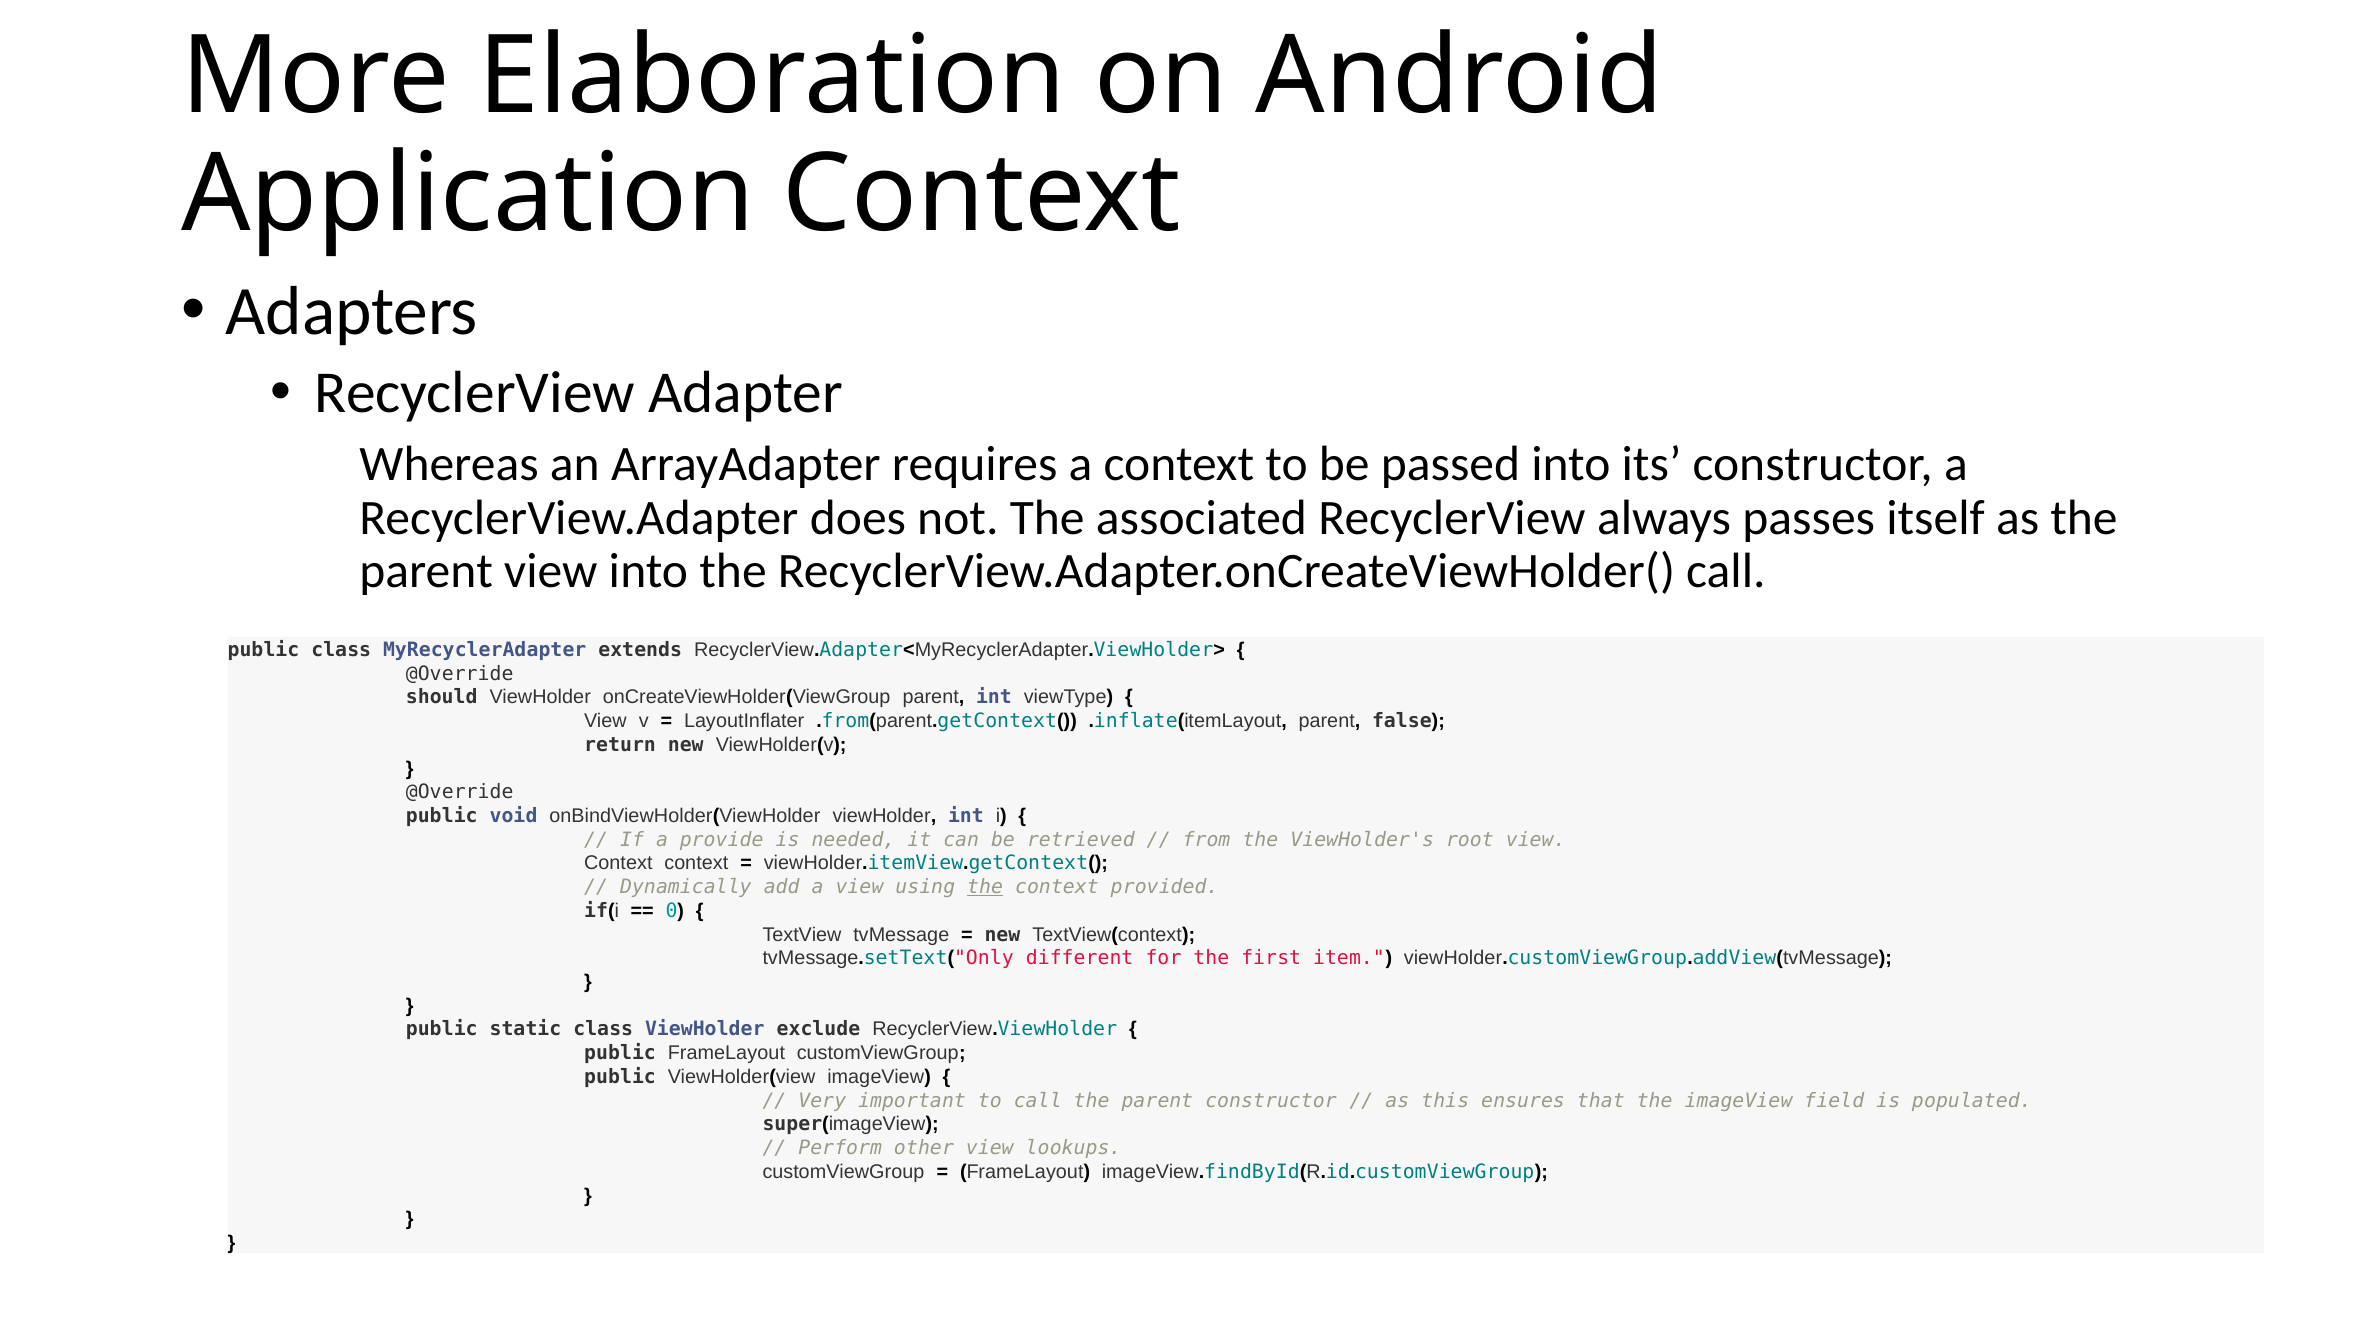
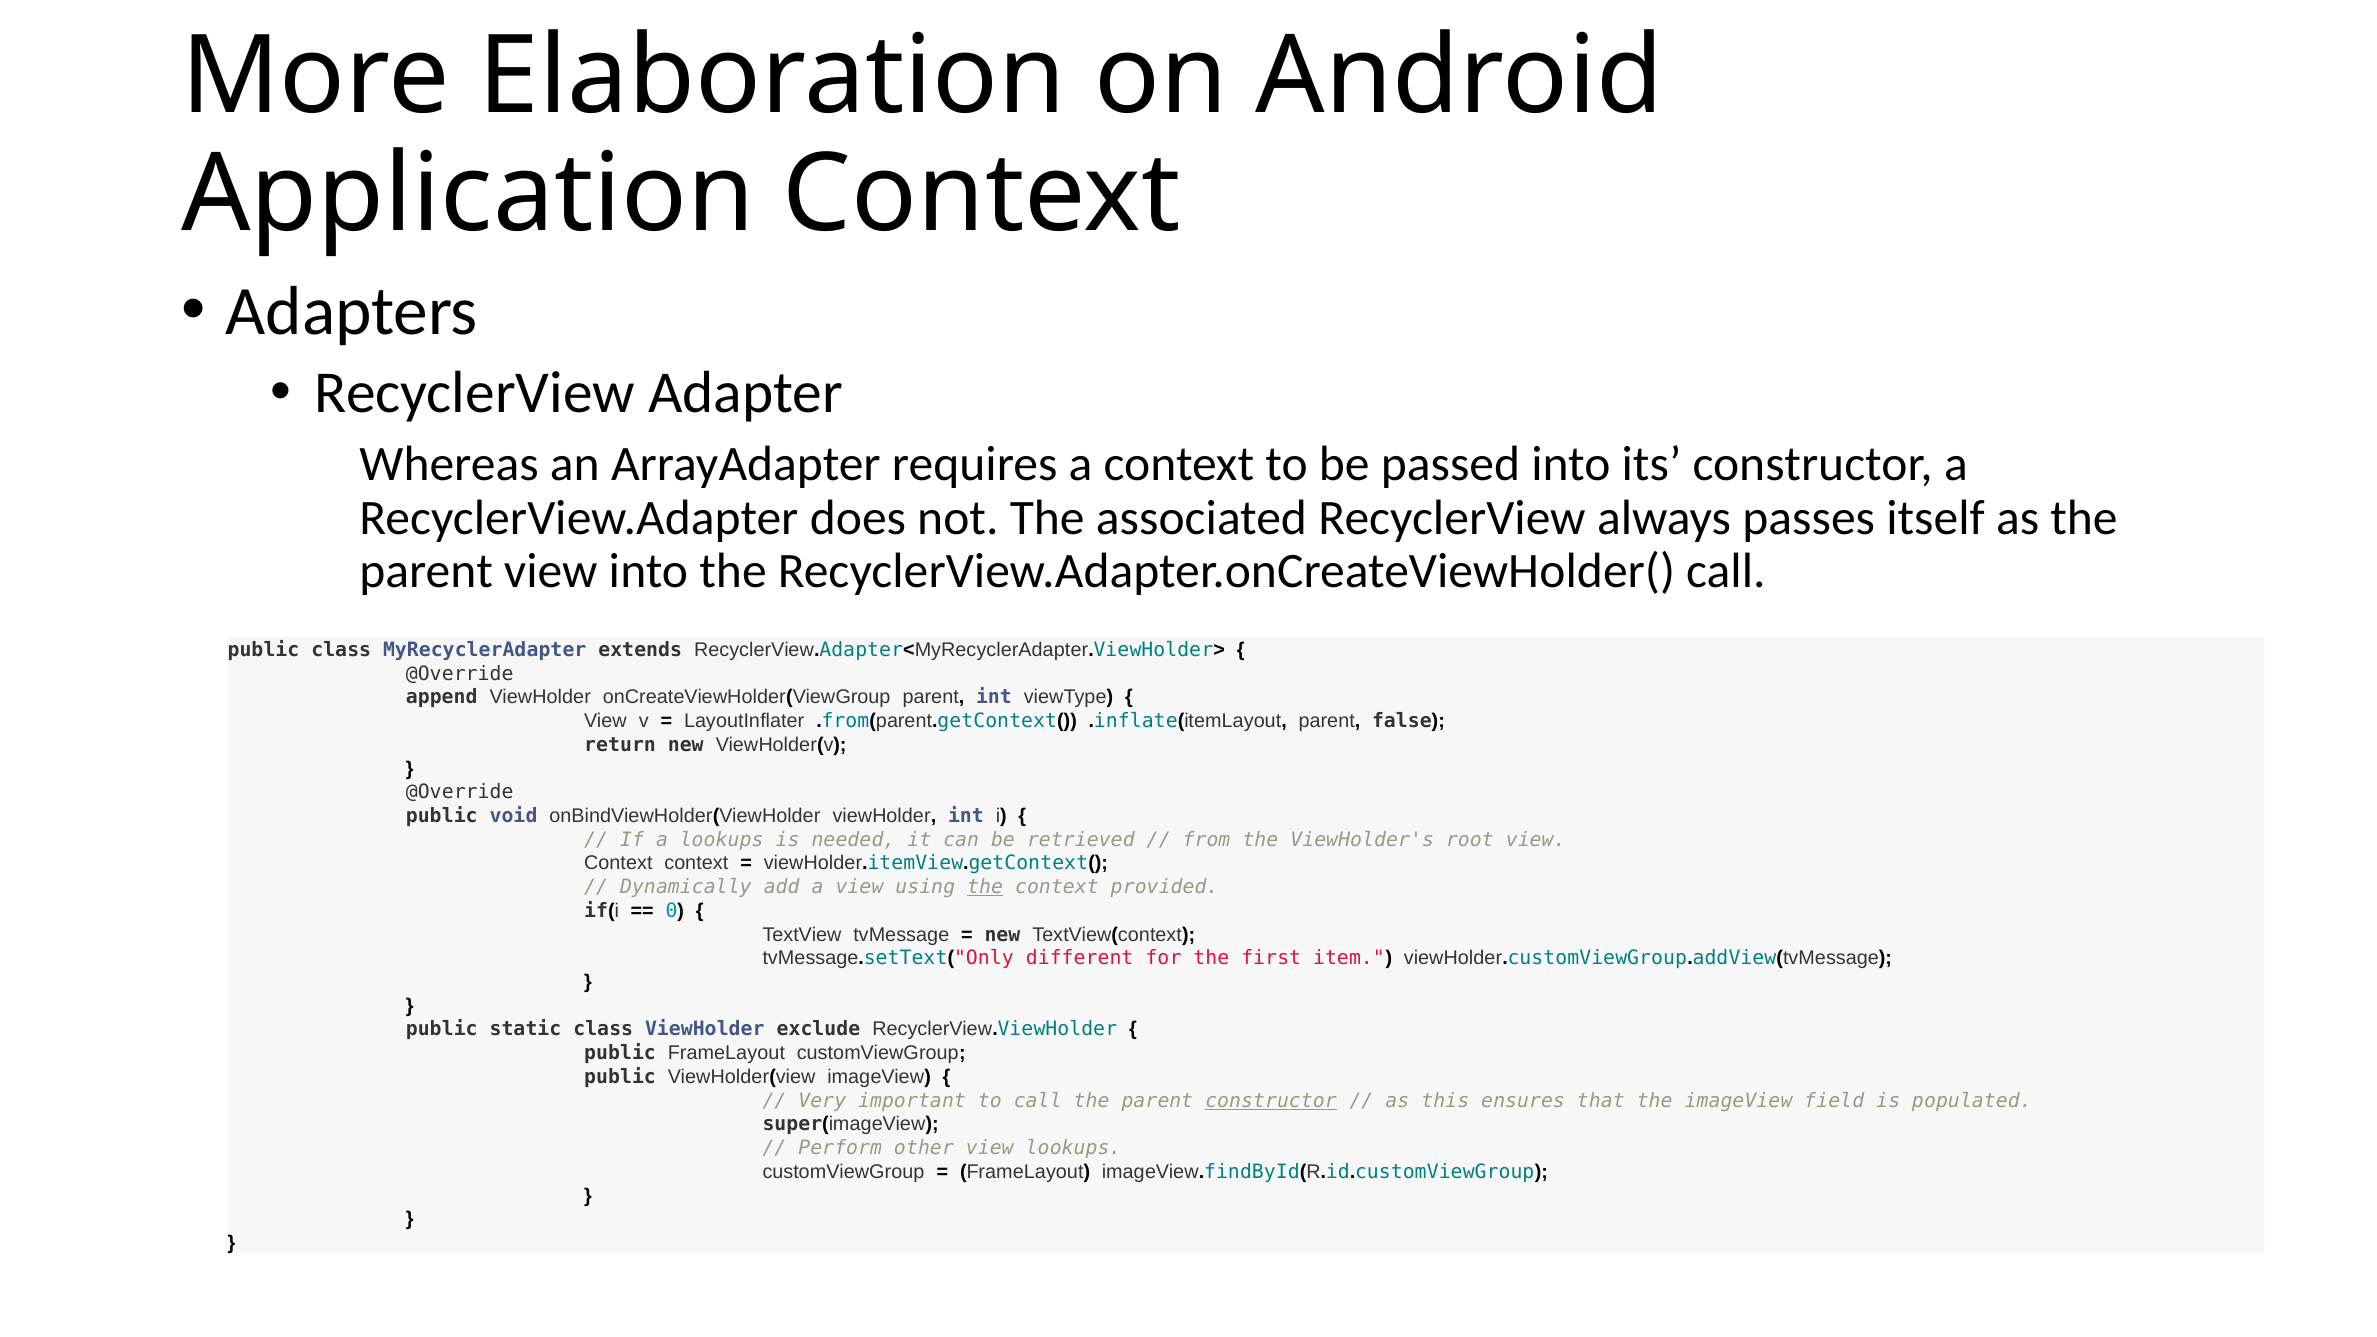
should: should -> append
a provide: provide -> lookups
constructor at (1271, 1101) underline: none -> present
